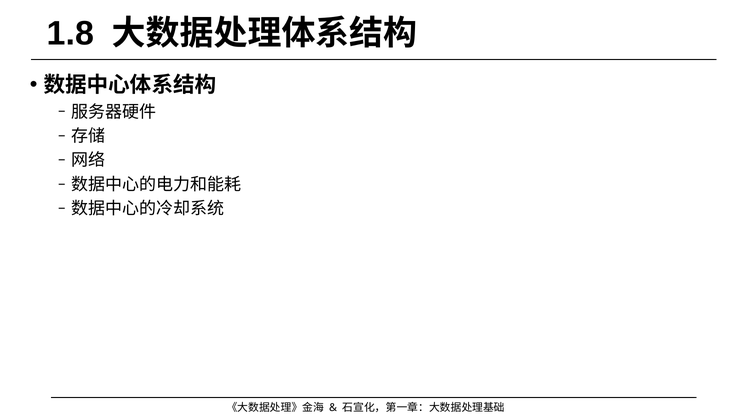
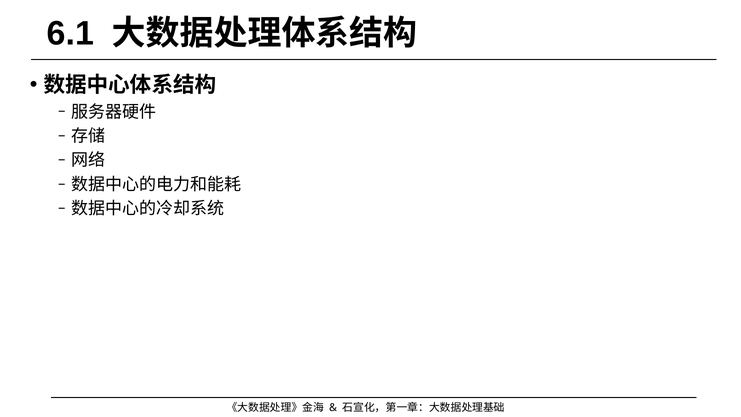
1.8: 1.8 -> 6.1
